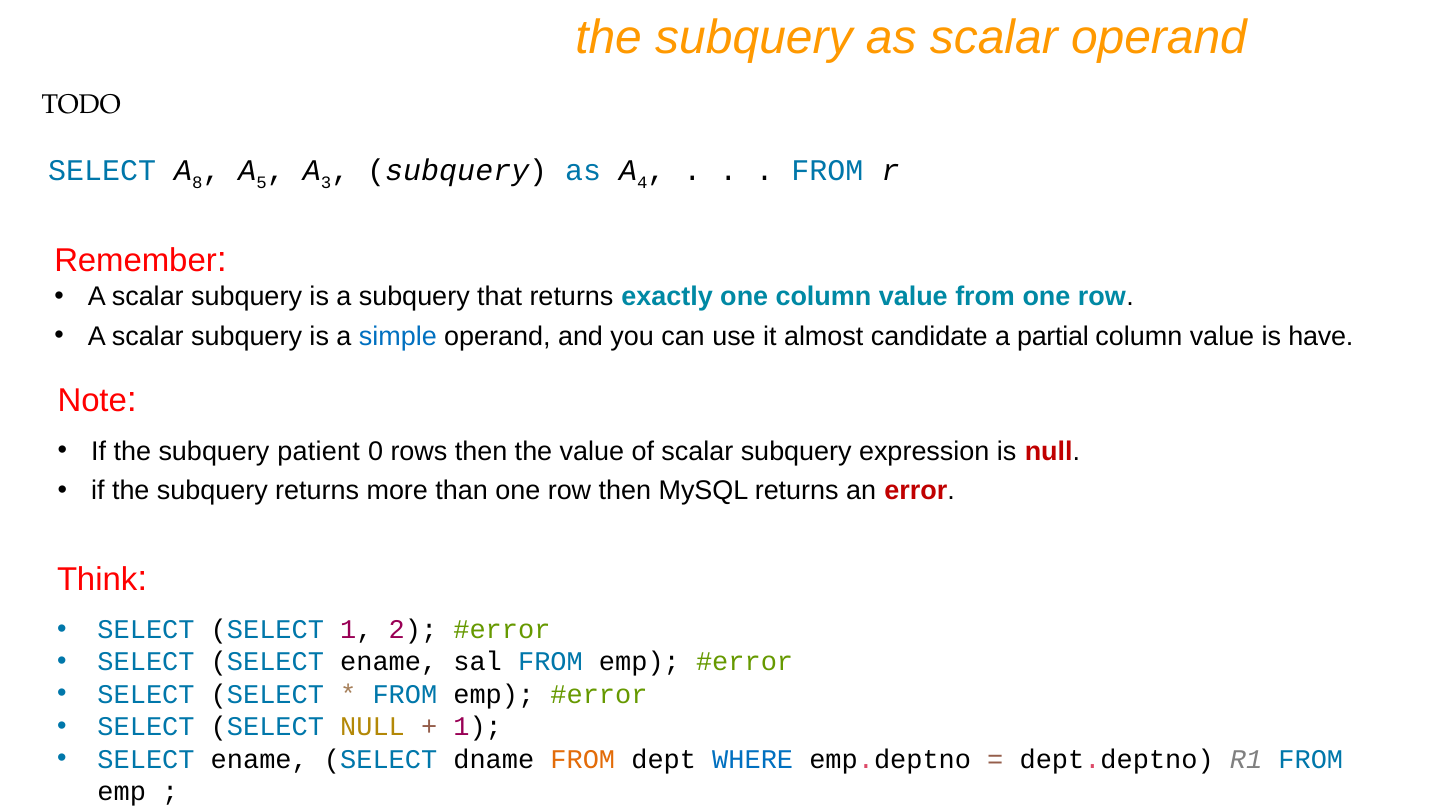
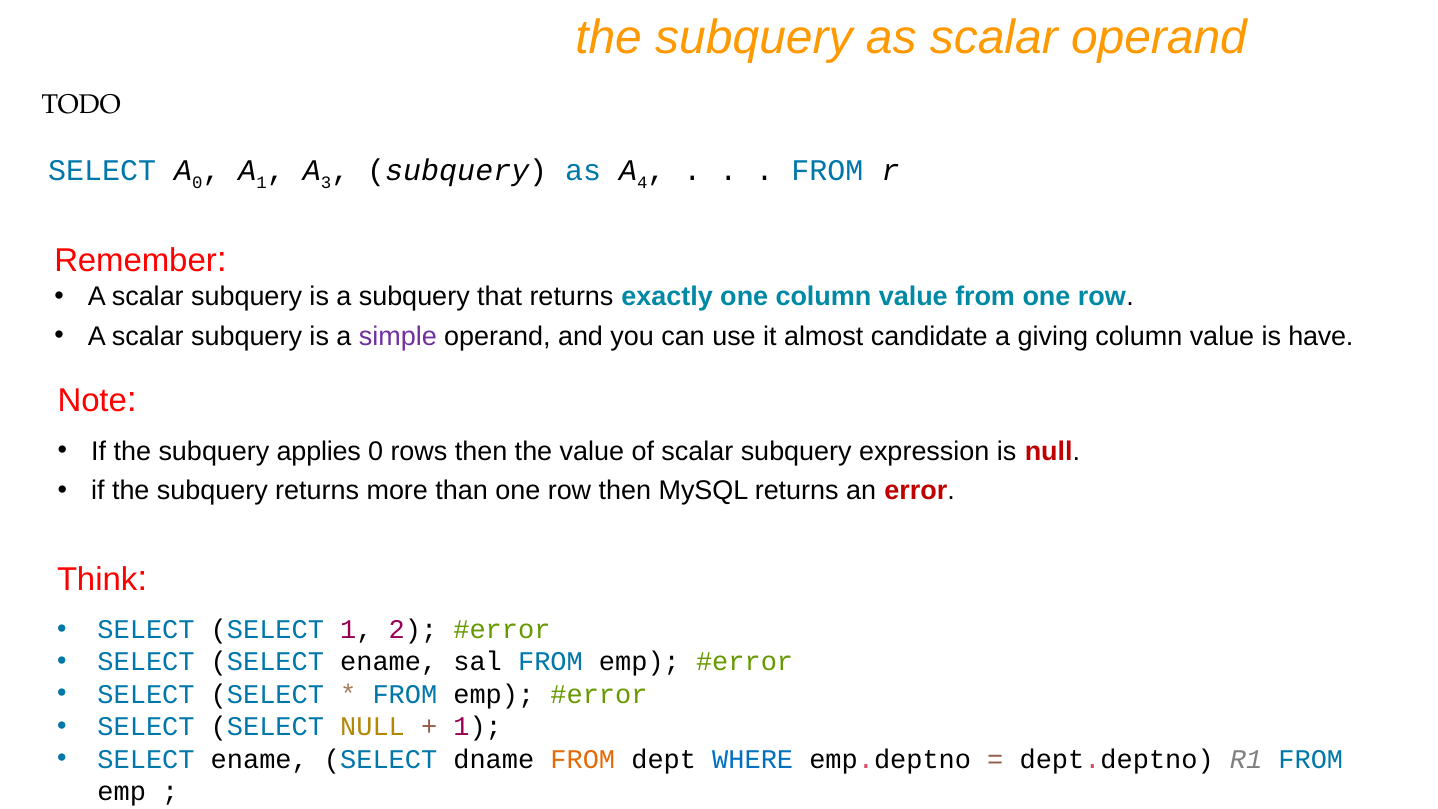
A 8: 8 -> 0
A 5: 5 -> 1
simple colour: blue -> purple
partial: partial -> giving
patient: patient -> applies
